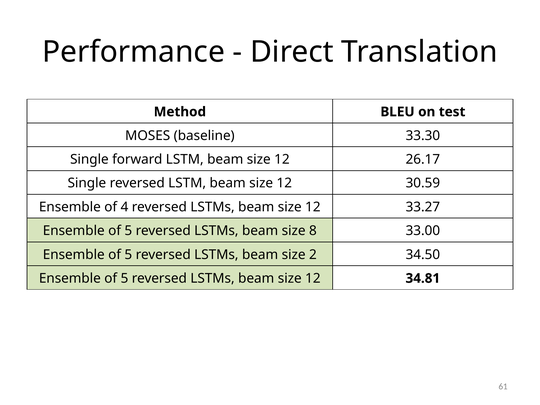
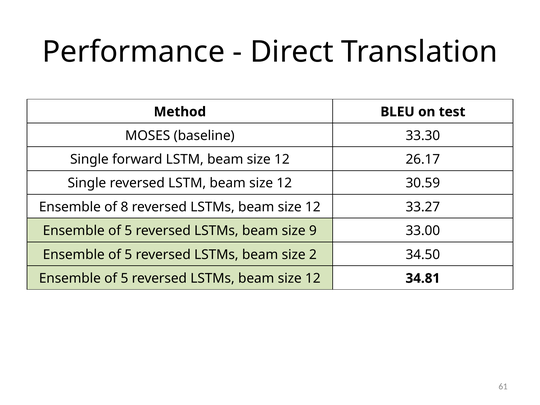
4: 4 -> 8
8: 8 -> 9
